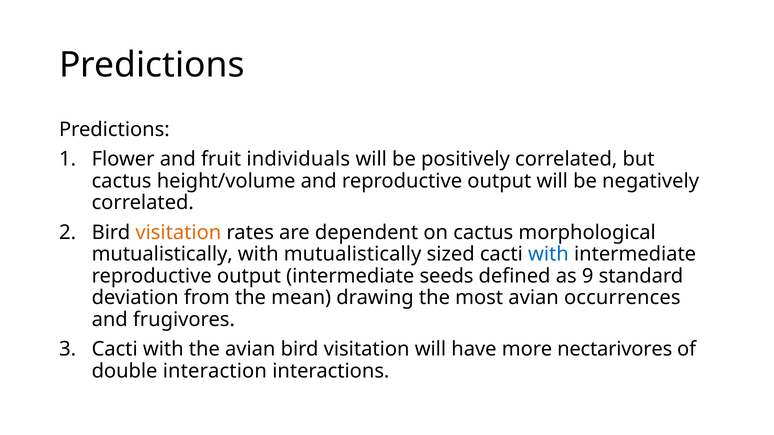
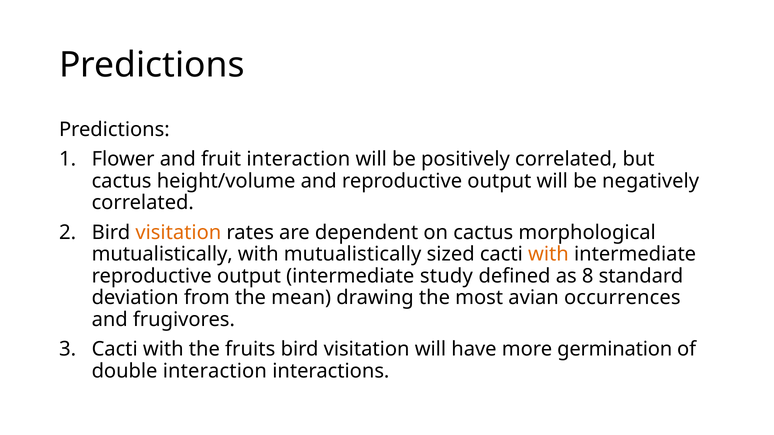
fruit individuals: individuals -> interaction
with at (548, 254) colour: blue -> orange
seeds: seeds -> study
9: 9 -> 8
the avian: avian -> fruits
nectarivores: nectarivores -> germination
